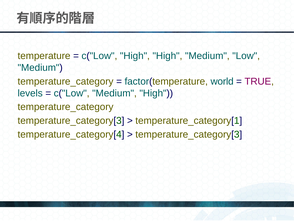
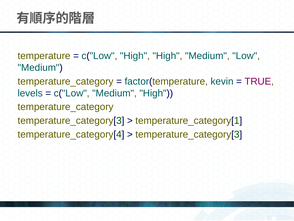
world: world -> kevin
